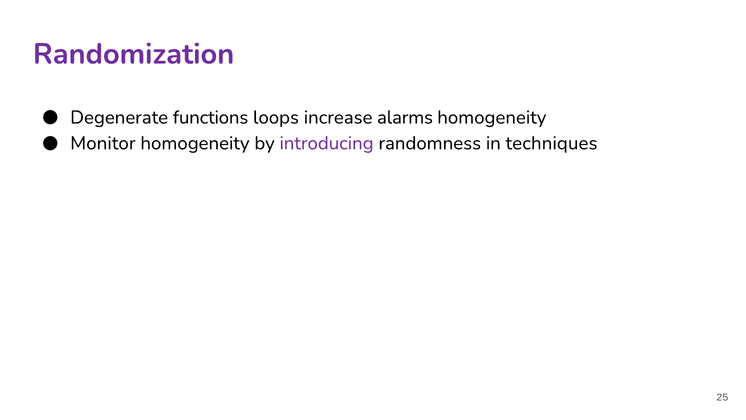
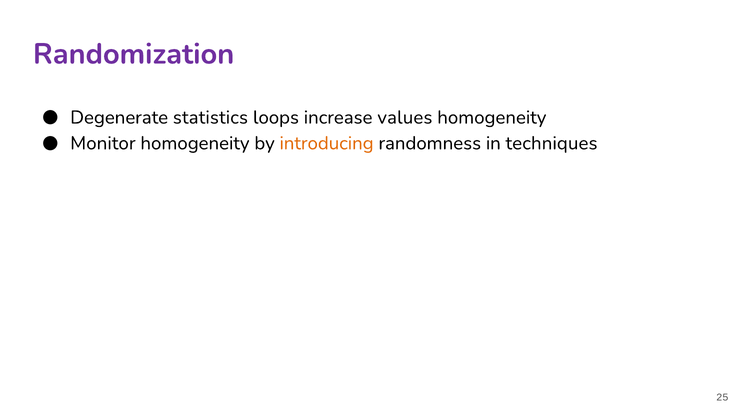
functions: functions -> statistics
alarms: alarms -> values
introducing colour: purple -> orange
